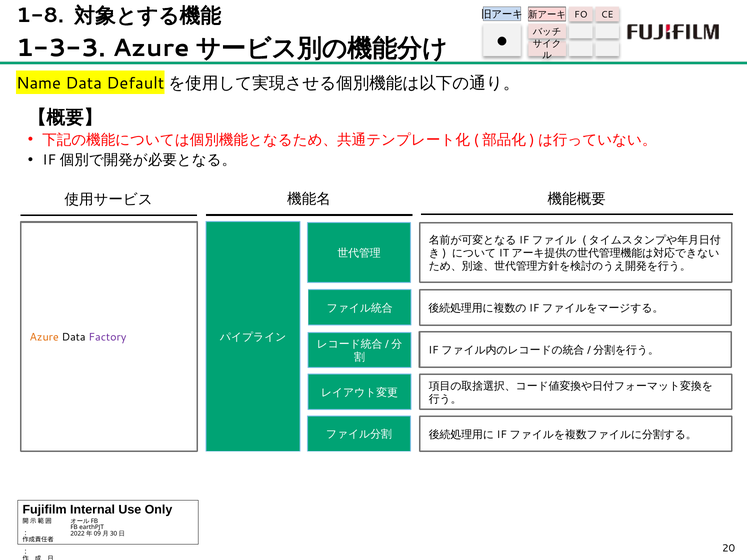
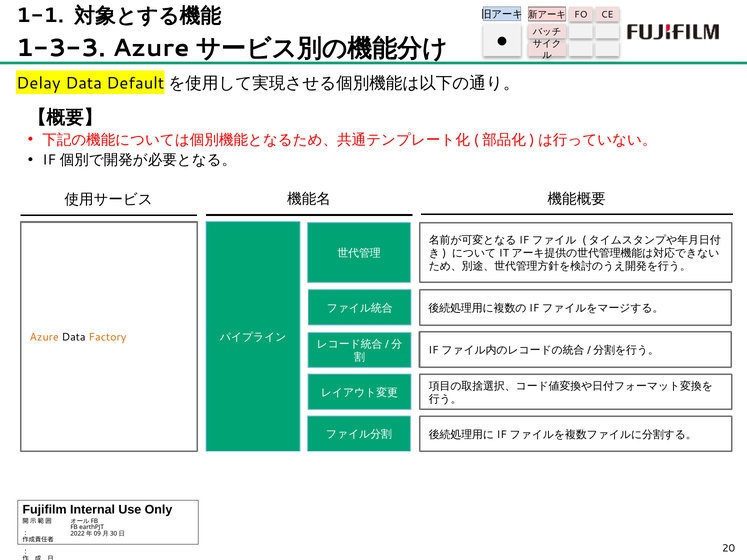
1-8: 1-8 -> 1-1
Name: Name -> Delay
Factory colour: purple -> orange
